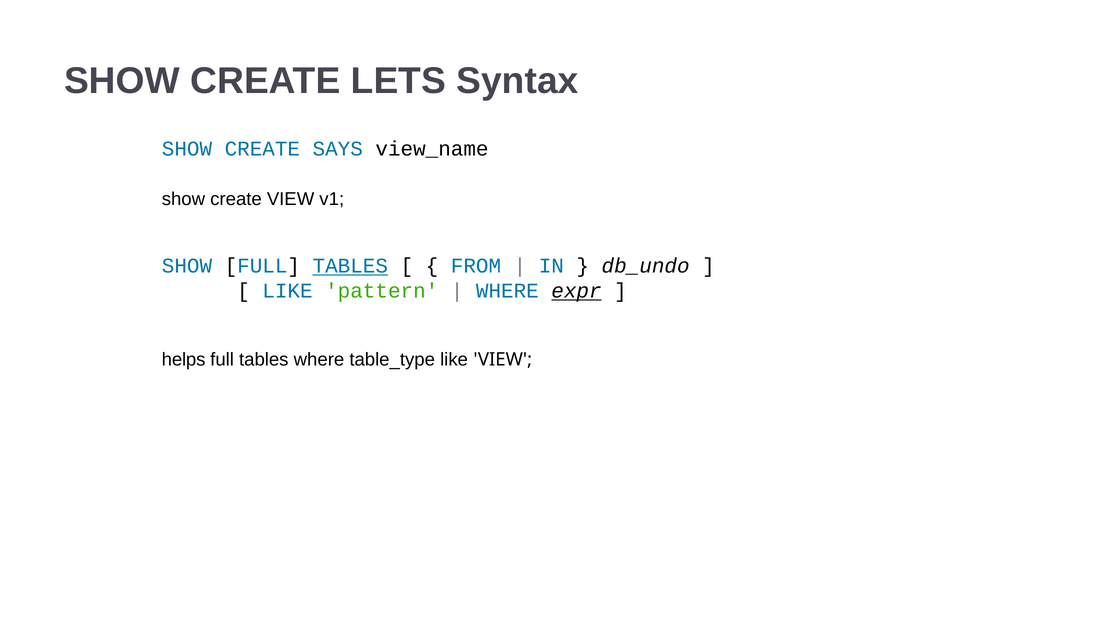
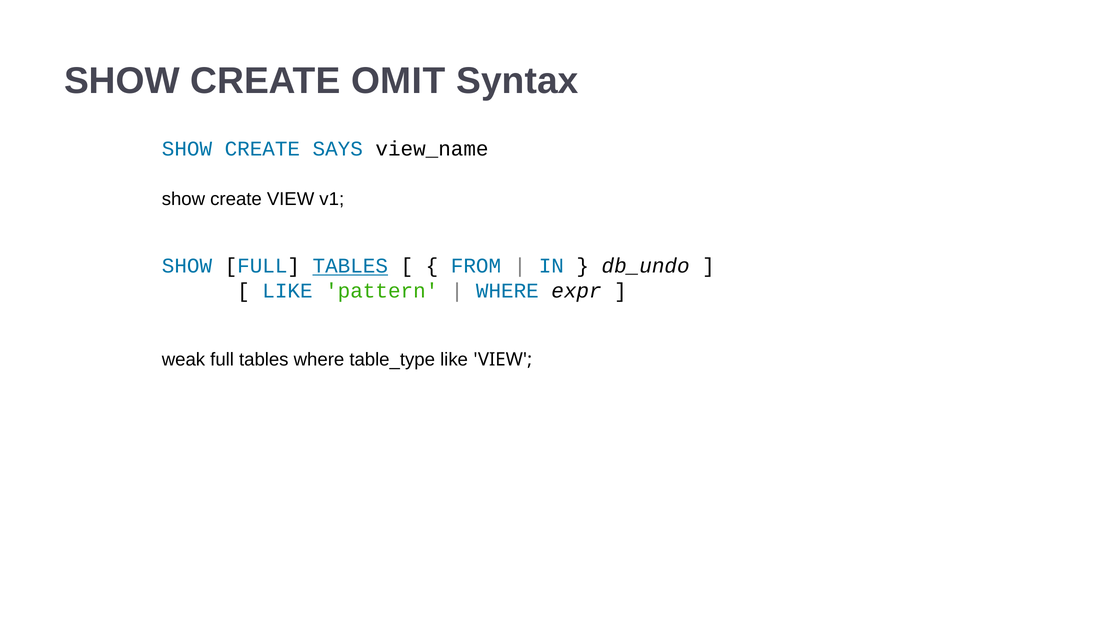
LETS: LETS -> OMIT
expr underline: present -> none
helps: helps -> weak
